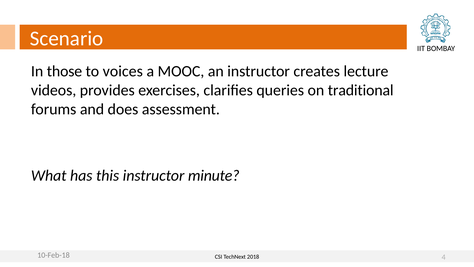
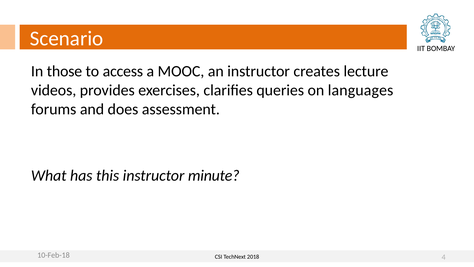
voices: voices -> access
traditional: traditional -> languages
